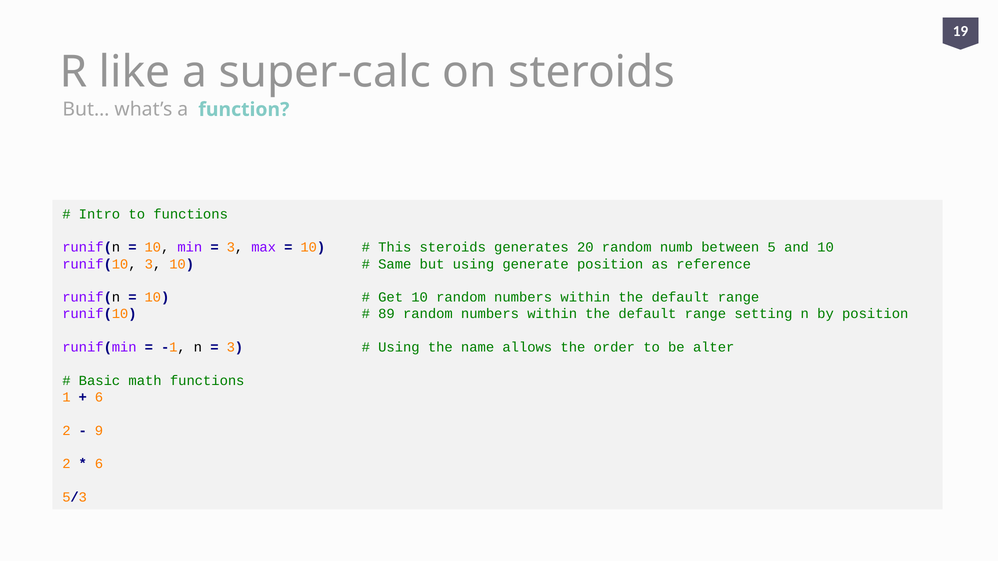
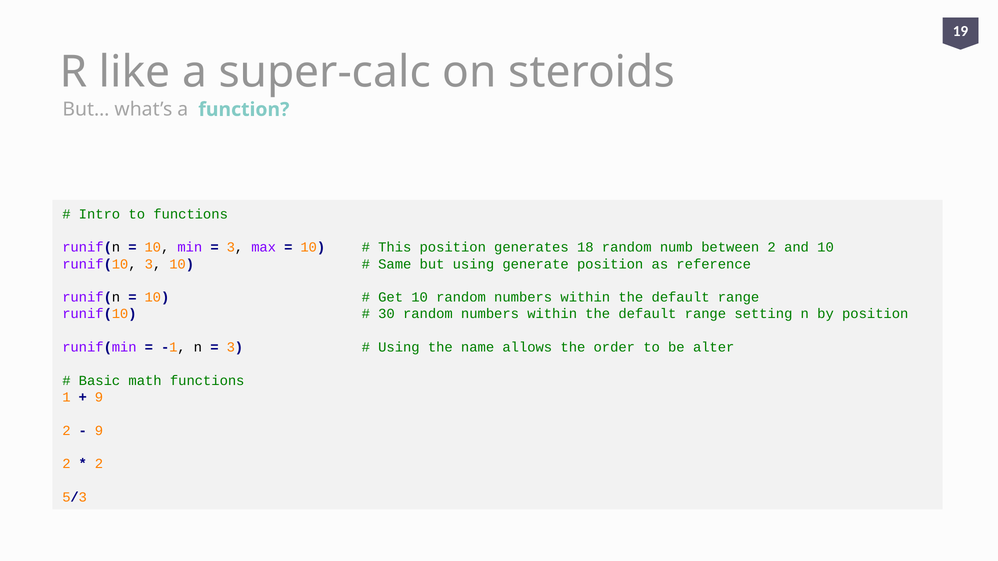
This steroids: steroids -> position
20: 20 -> 18
between 5: 5 -> 2
89: 89 -> 30
6 at (99, 397): 6 -> 9
6 at (99, 464): 6 -> 2
